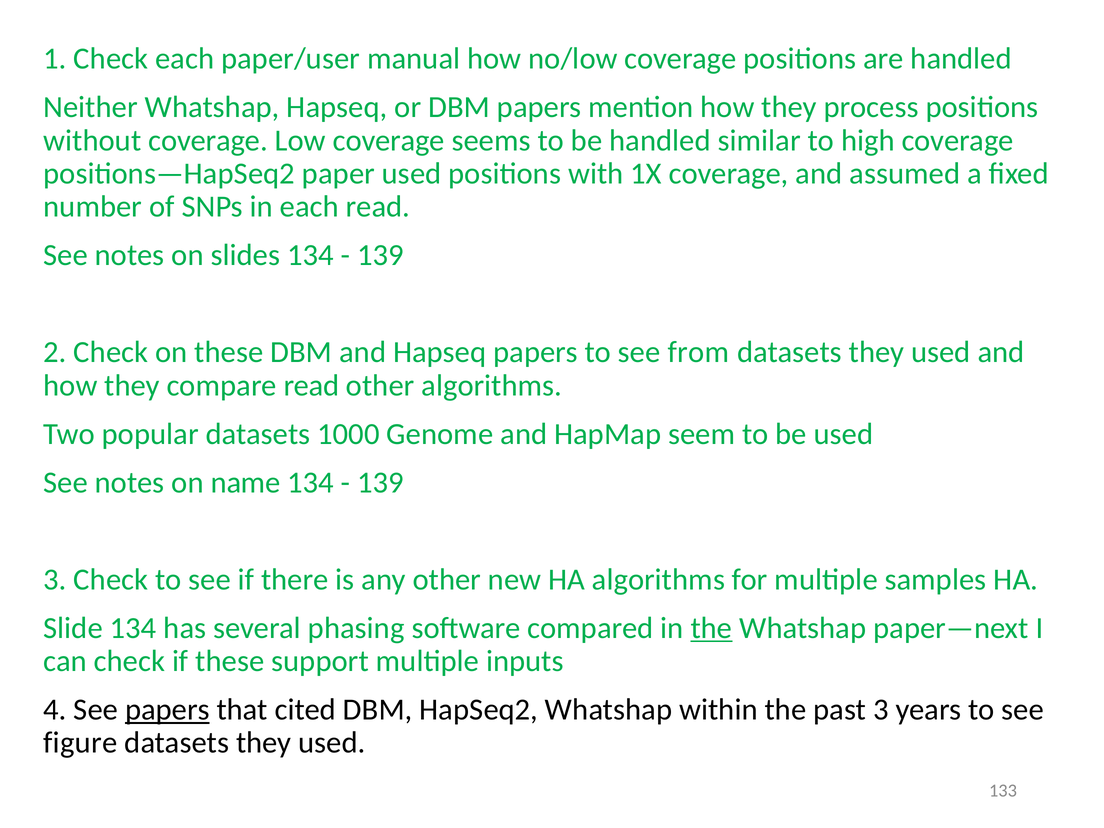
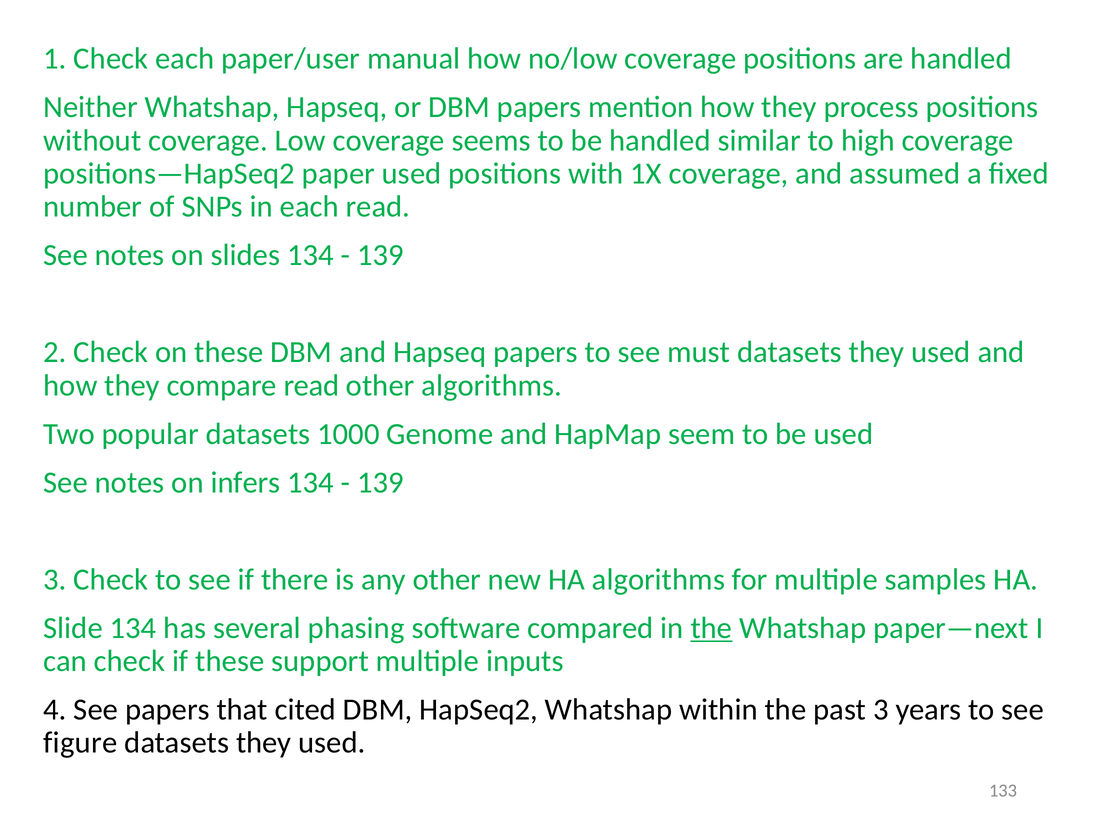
from: from -> must
name: name -> infers
papers at (167, 710) underline: present -> none
